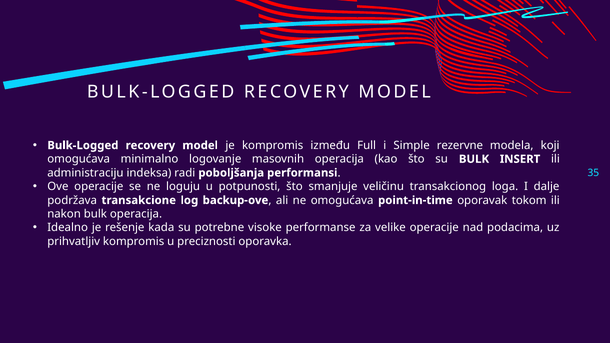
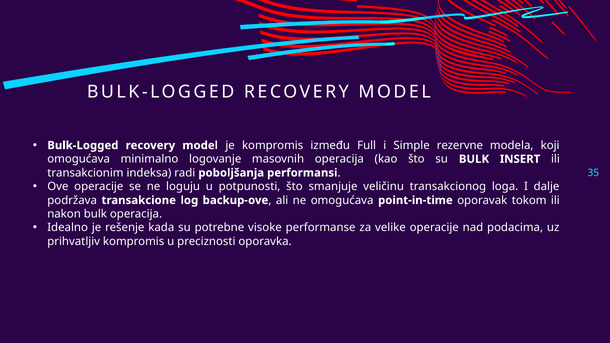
administraciju: administraciju -> transakcionim
